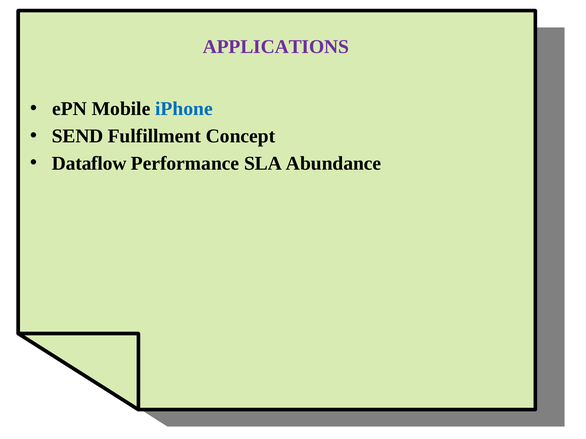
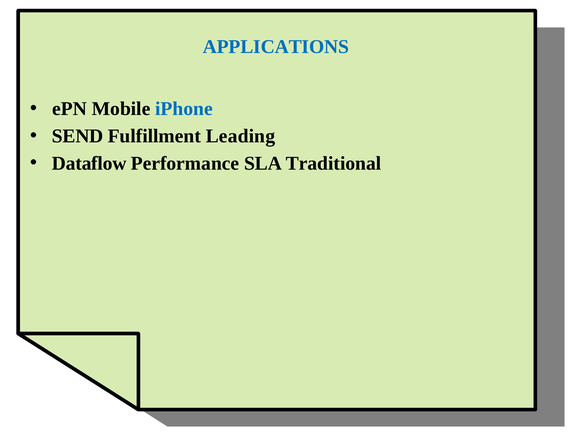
APPLICATIONS colour: purple -> blue
Concept: Concept -> Leading
Abundance: Abundance -> Traditional
